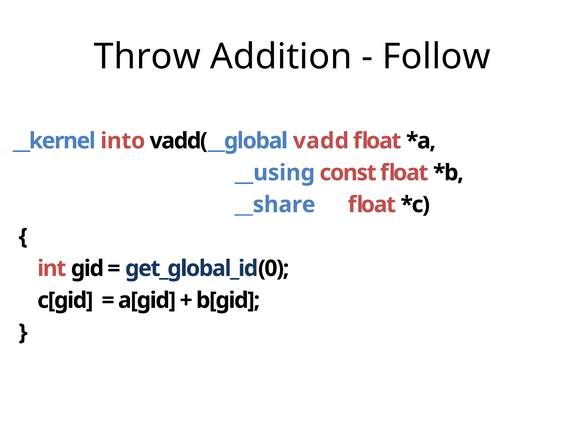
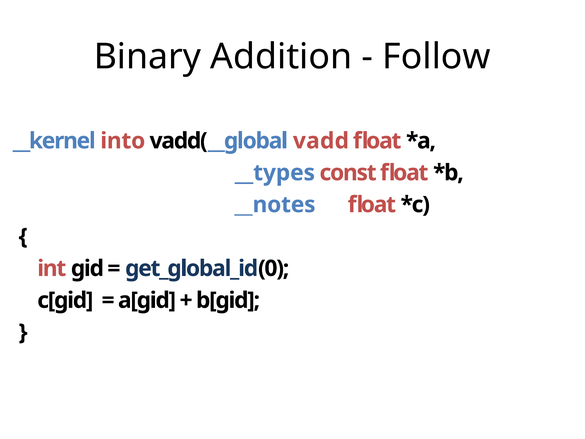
Throw: Throw -> Binary
__using: __using -> __types
__share: __share -> __notes
